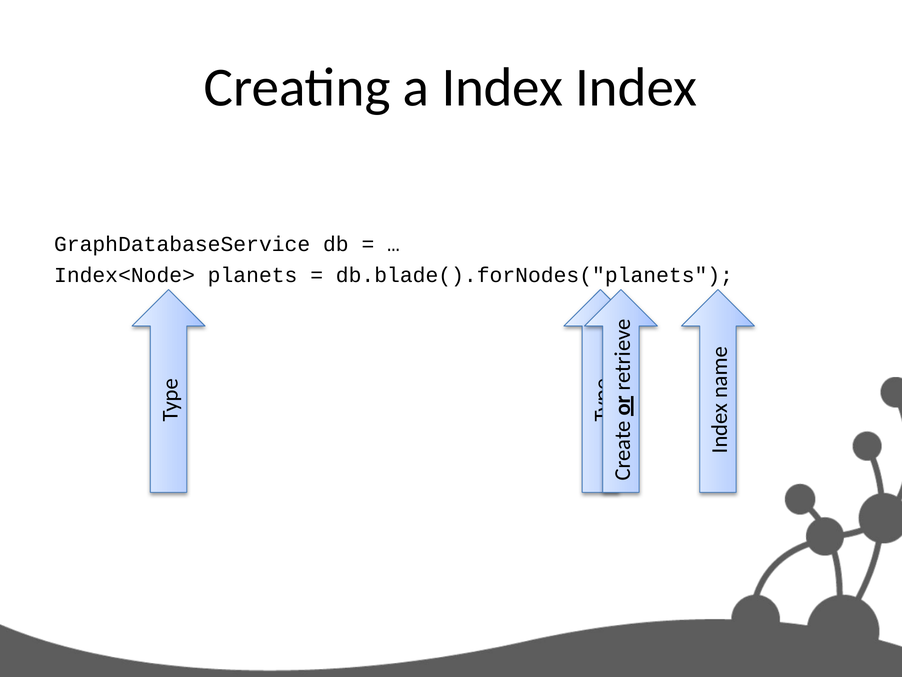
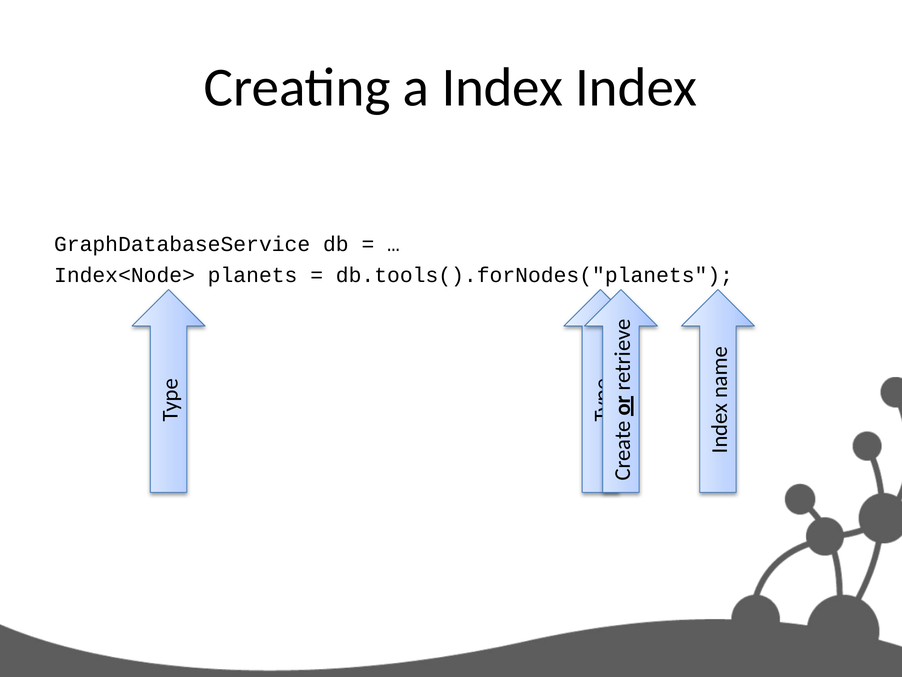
db.blade().forNodes("planets: db.blade().forNodes("planets -> db.tools().forNodes("planets
